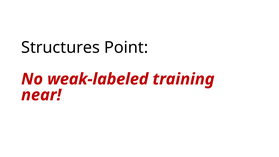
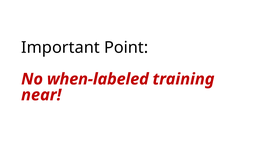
Structures: Structures -> Important
weak-labeled: weak-labeled -> when-labeled
